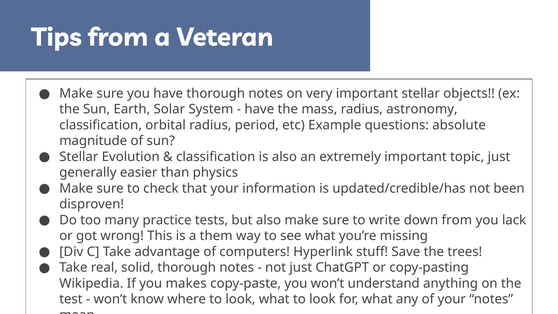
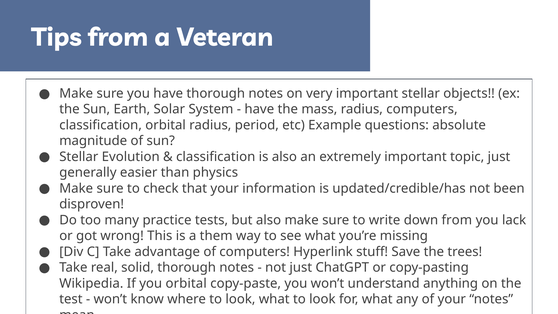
radius astronomy: astronomy -> computers
you makes: makes -> orbital
